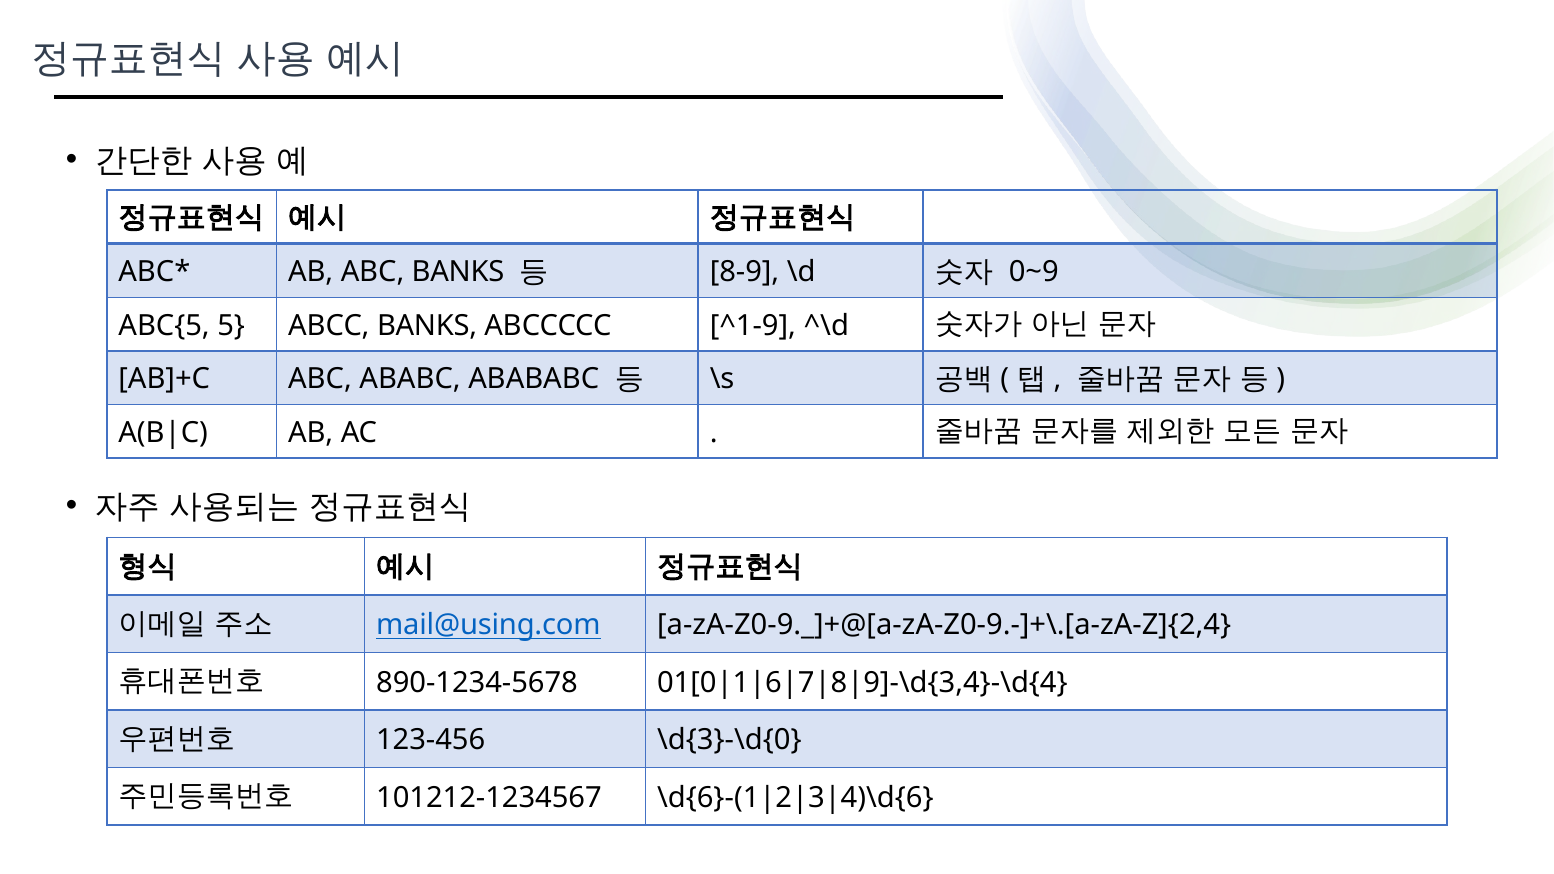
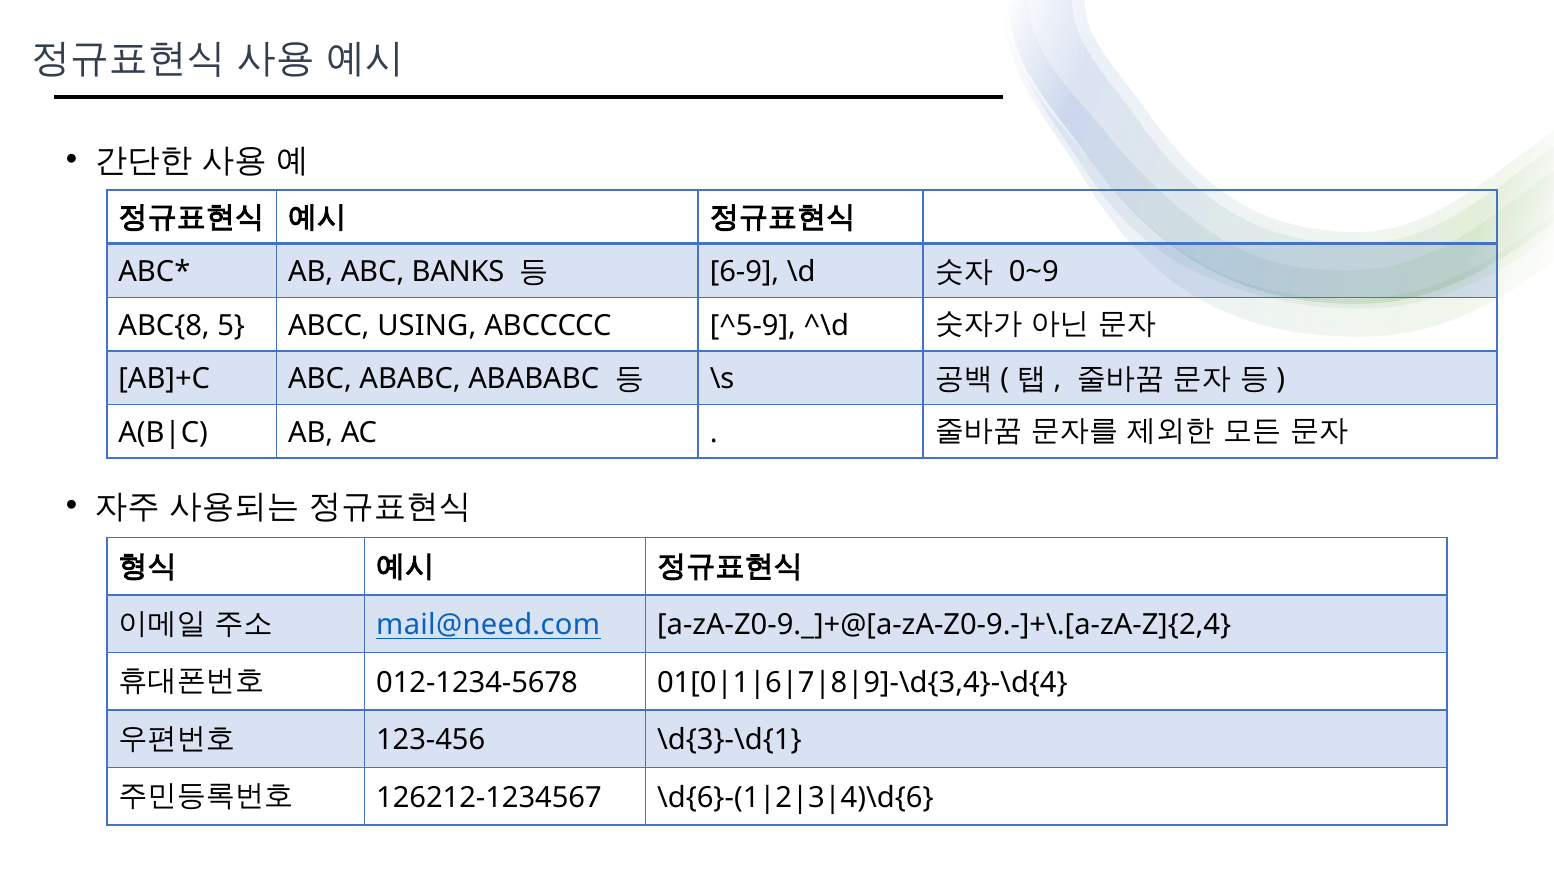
8-9: 8-9 -> 6-9
ABC{5: ABC{5 -> ABC{8
ABCC BANKS: BANKS -> USING
^1-9: ^1-9 -> ^5-9
mail@using.com: mail@using.com -> mail@need.com
890-1234-5678: 890-1234-5678 -> 012-1234-5678
\d{3}-\d{0: \d{3}-\d{0 -> \d{3}-\d{1
101212-1234567: 101212-1234567 -> 126212-1234567
